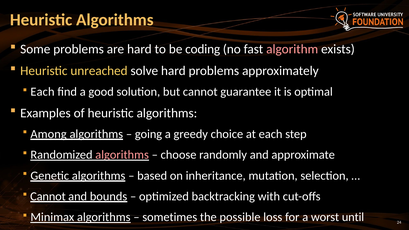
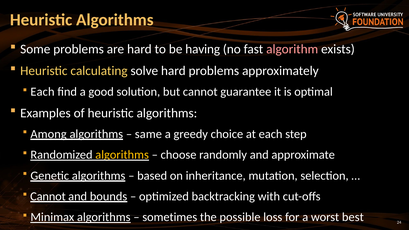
coding: coding -> having
unreached: unreached -> calculating
going: going -> same
algorithms at (122, 155) colour: pink -> yellow
until: until -> best
